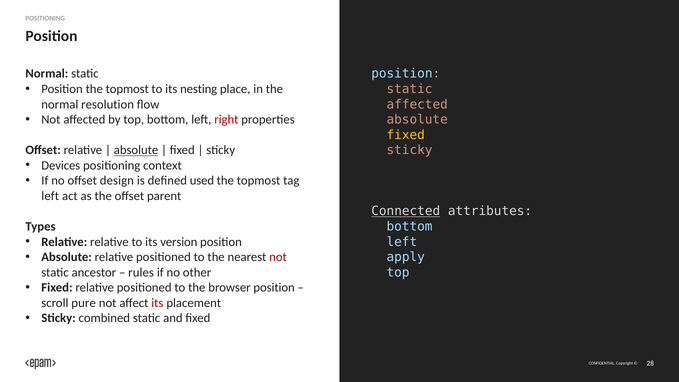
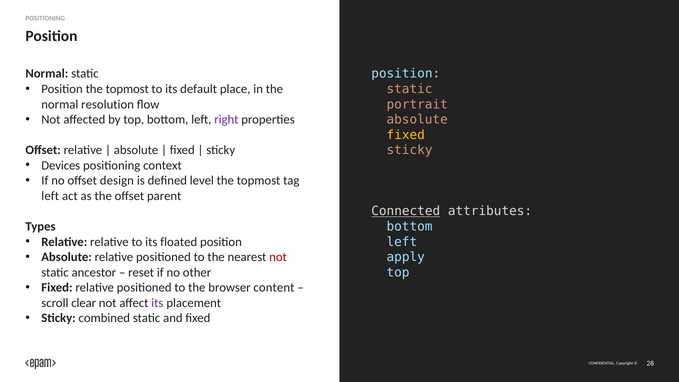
nesting: nesting -> default
affected at (417, 104): affected -> portrait
right colour: red -> purple
absolute at (136, 150) underline: present -> none
used: used -> level
version: version -> floated
rules: rules -> reset
browser position: position -> content
pure: pure -> clear
its at (157, 303) colour: red -> purple
